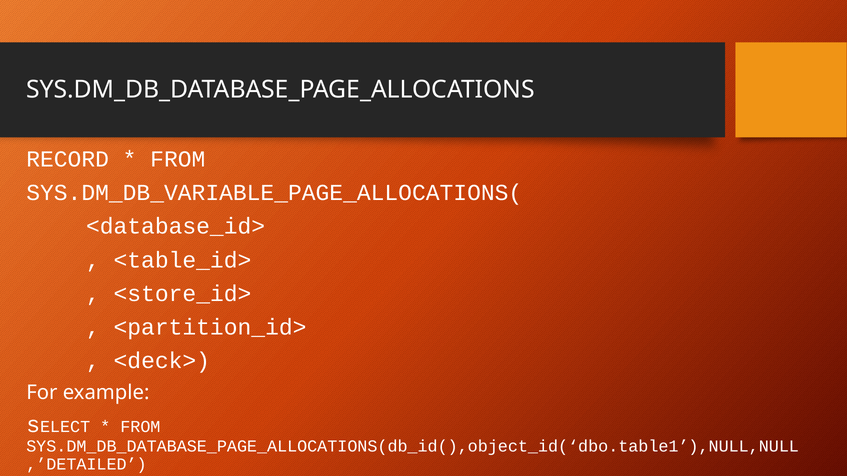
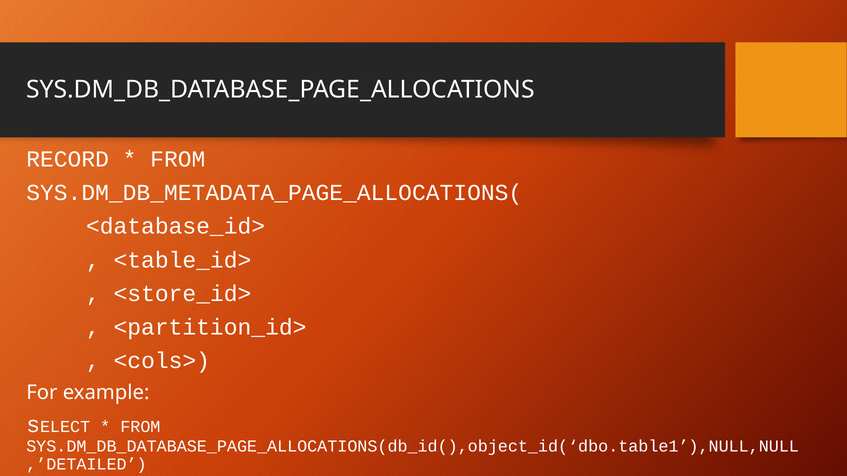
SYS.DM_DB_VARIABLE_PAGE_ALLOCATIONS(: SYS.DM_DB_VARIABLE_PAGE_ALLOCATIONS( -> SYS.DM_DB_METADATA_PAGE_ALLOCATIONS(
<deck>: <deck> -> <cols>
